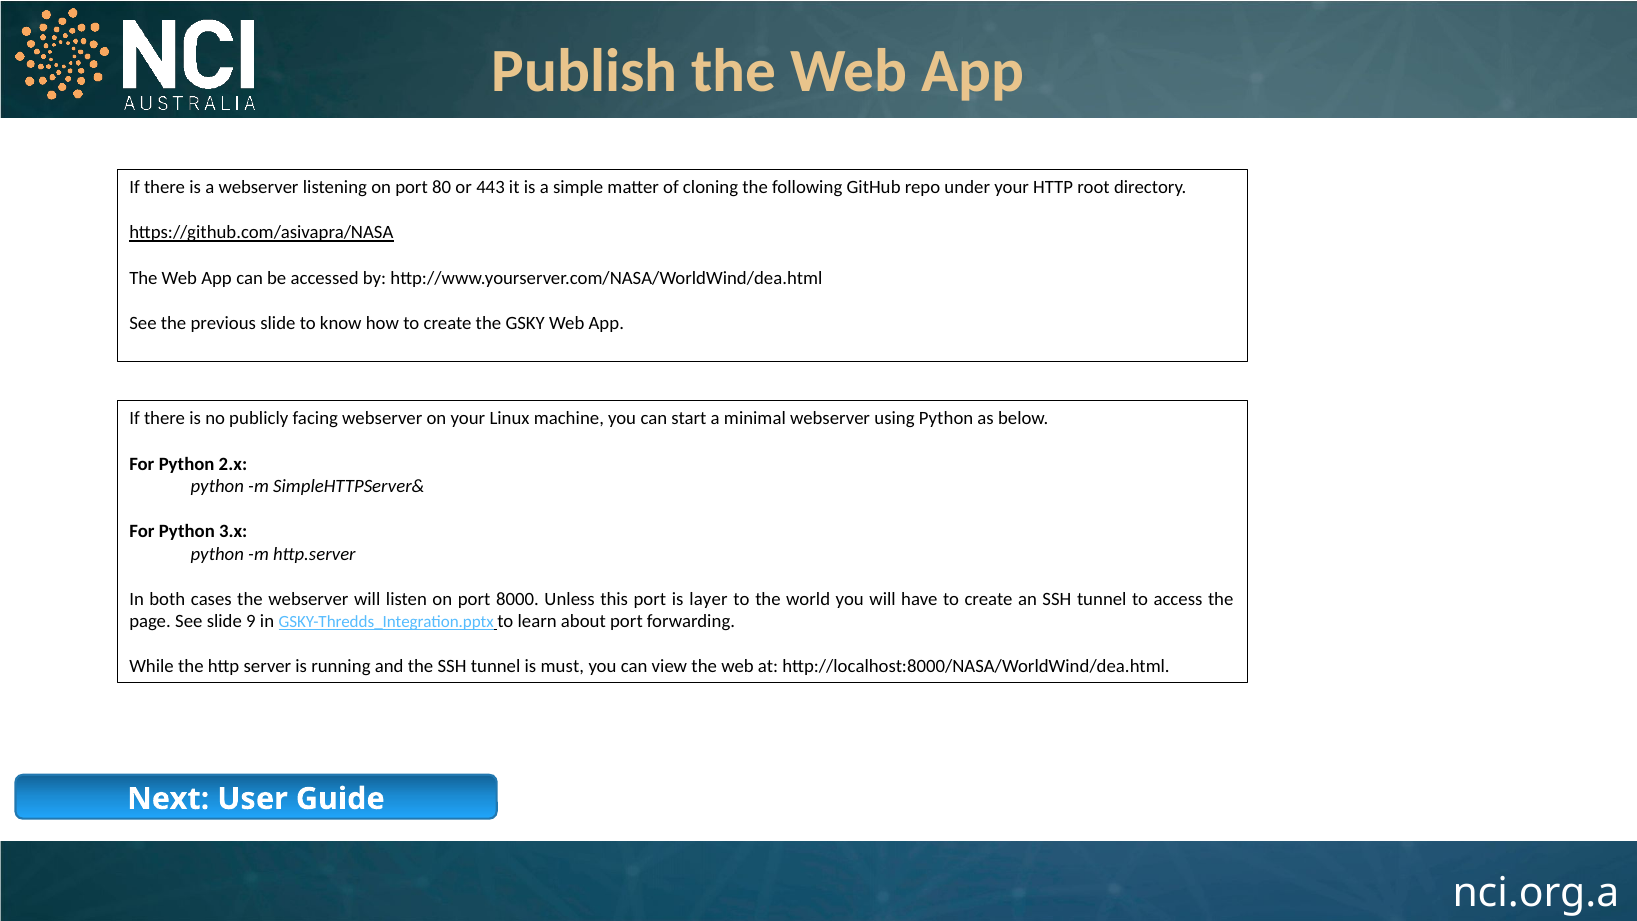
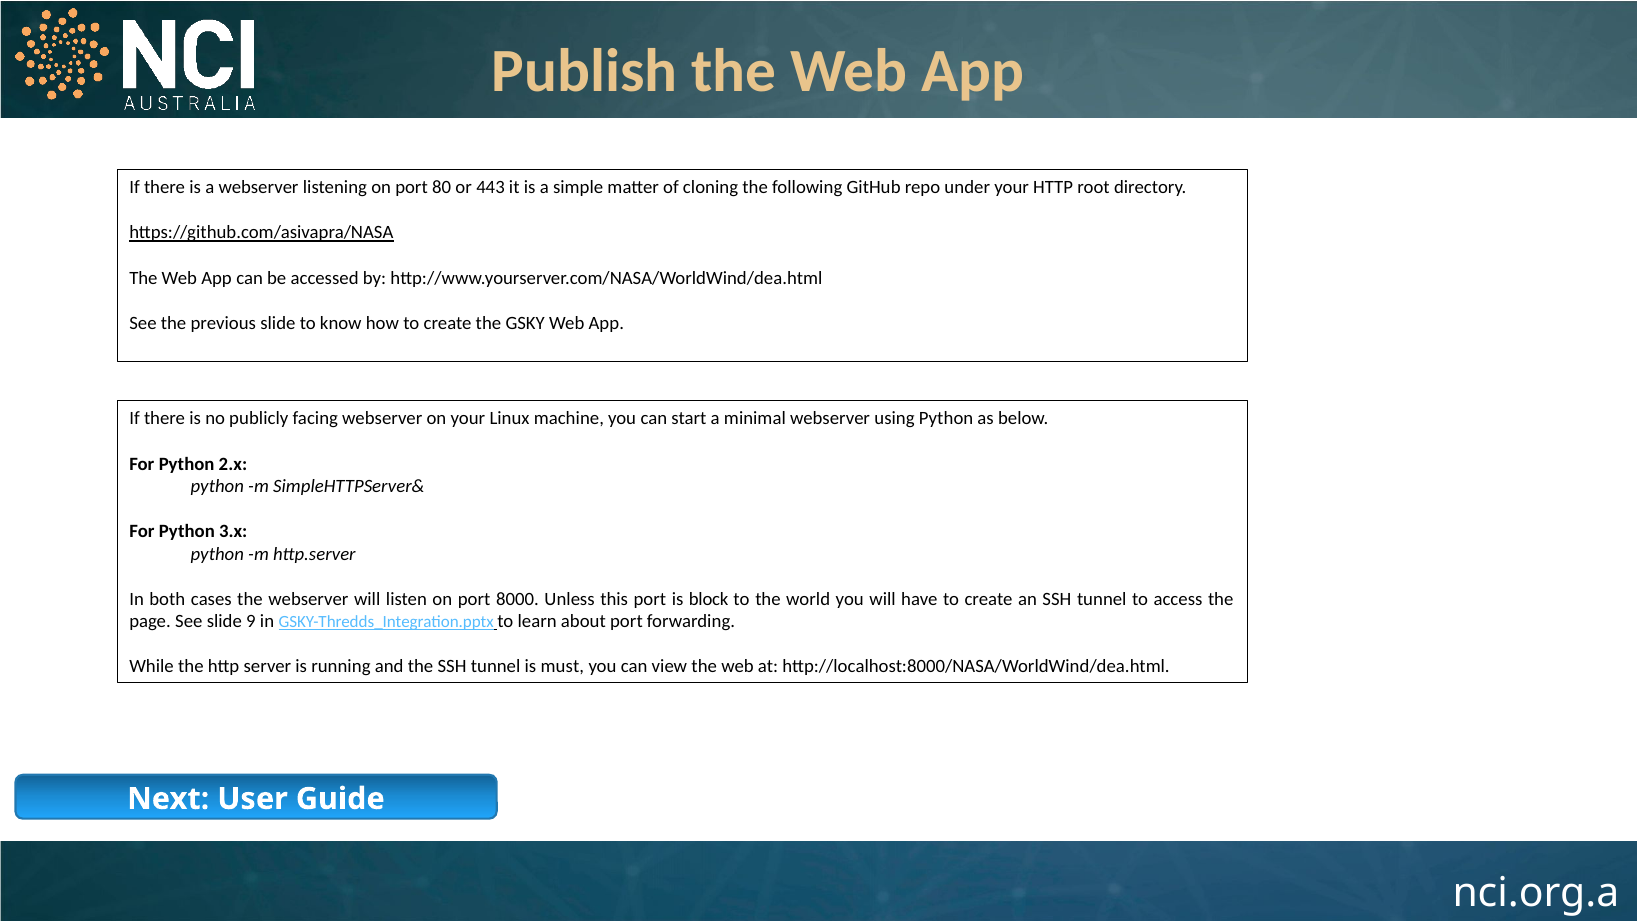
layer: layer -> block
